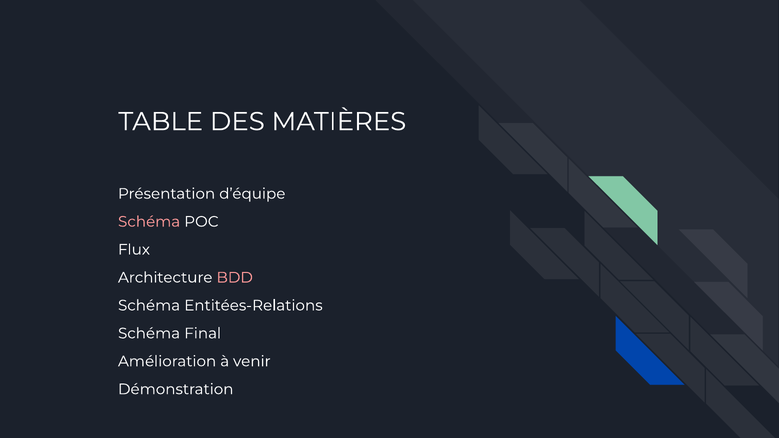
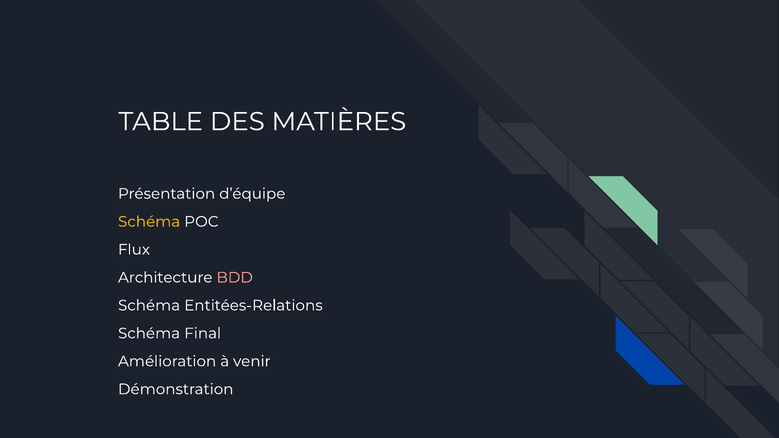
Schéma at (149, 222) colour: pink -> yellow
